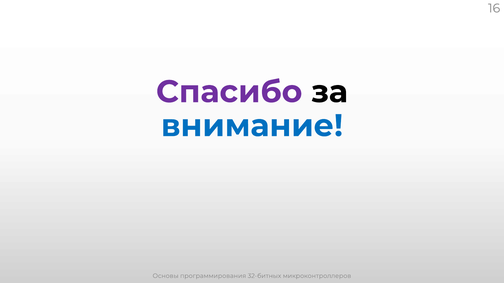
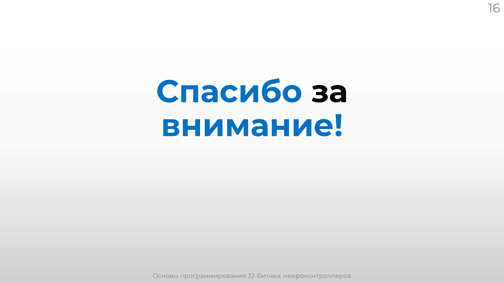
Спасибо colour: purple -> blue
